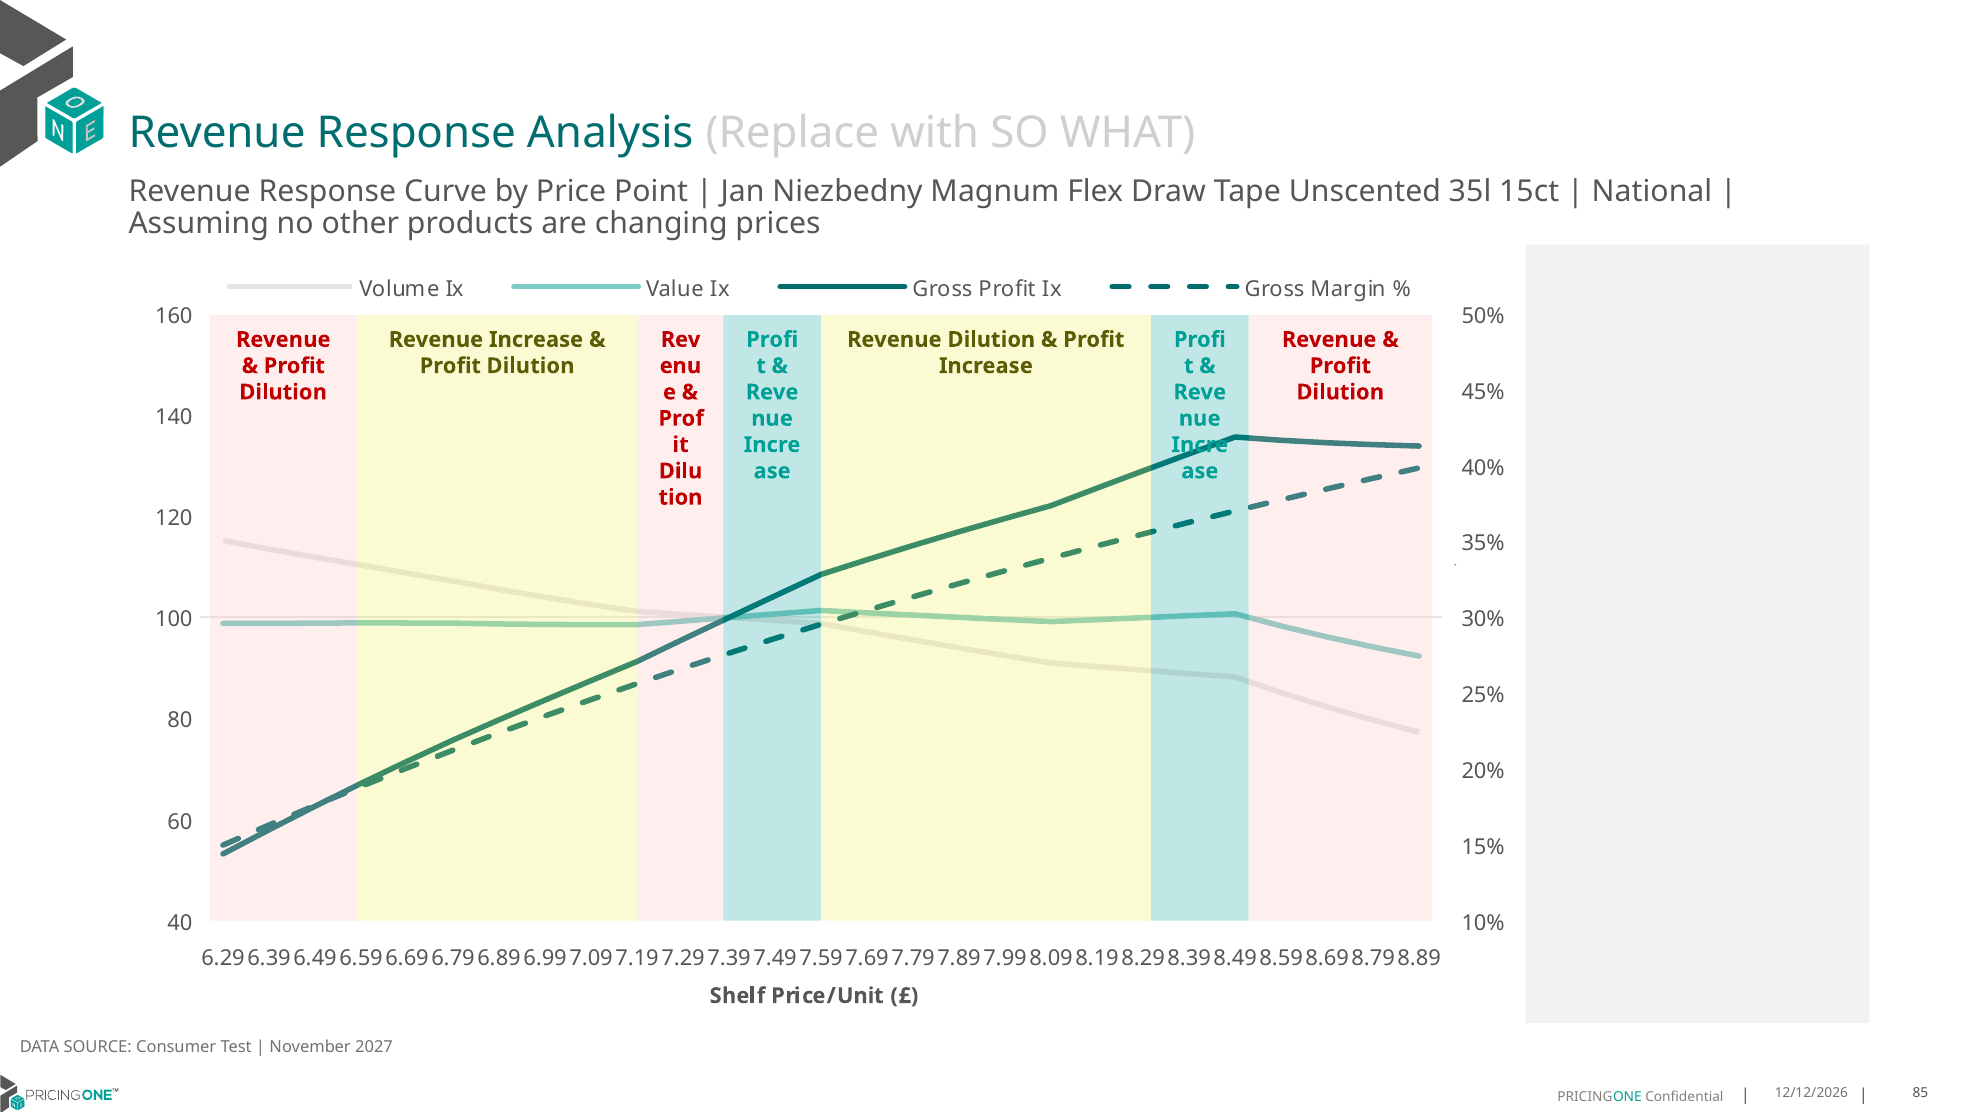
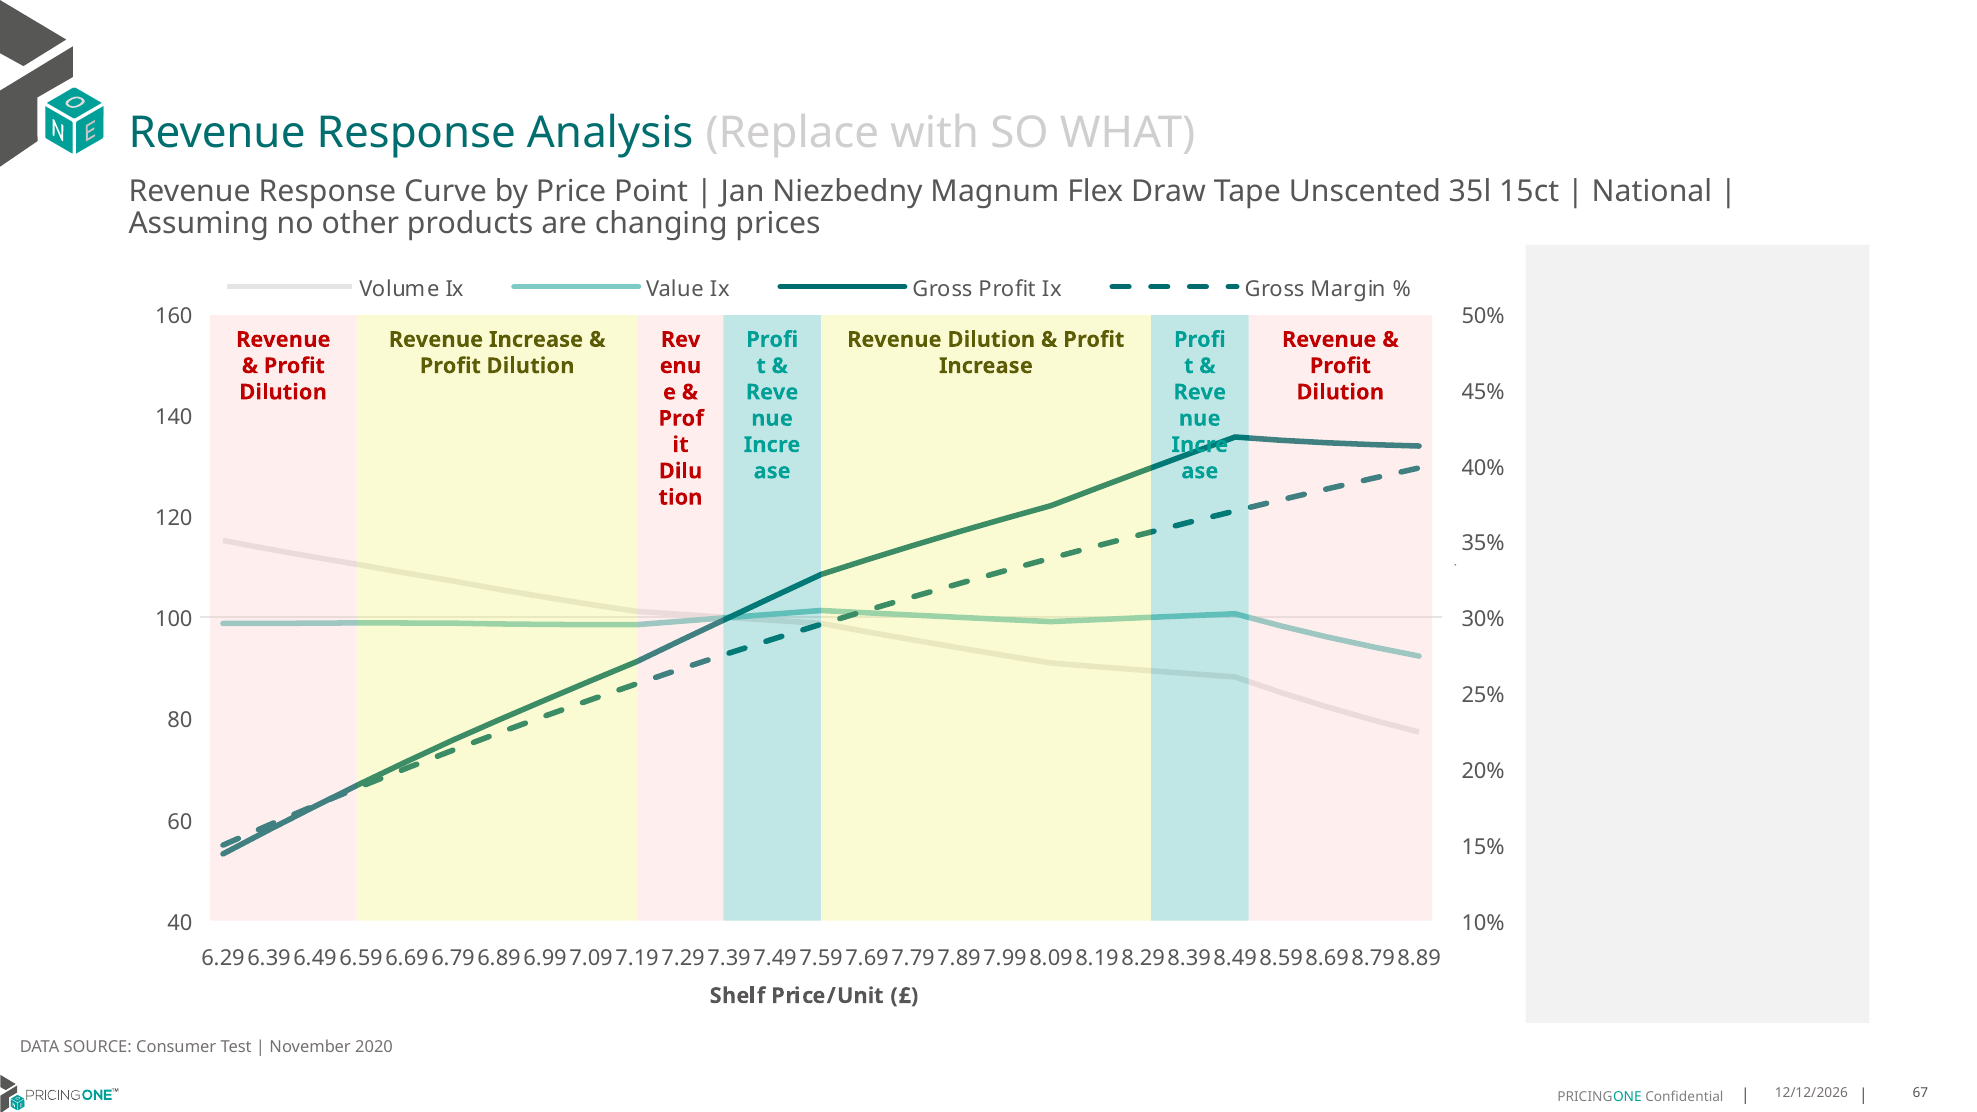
2027: 2027 -> 2020
85: 85 -> 67
